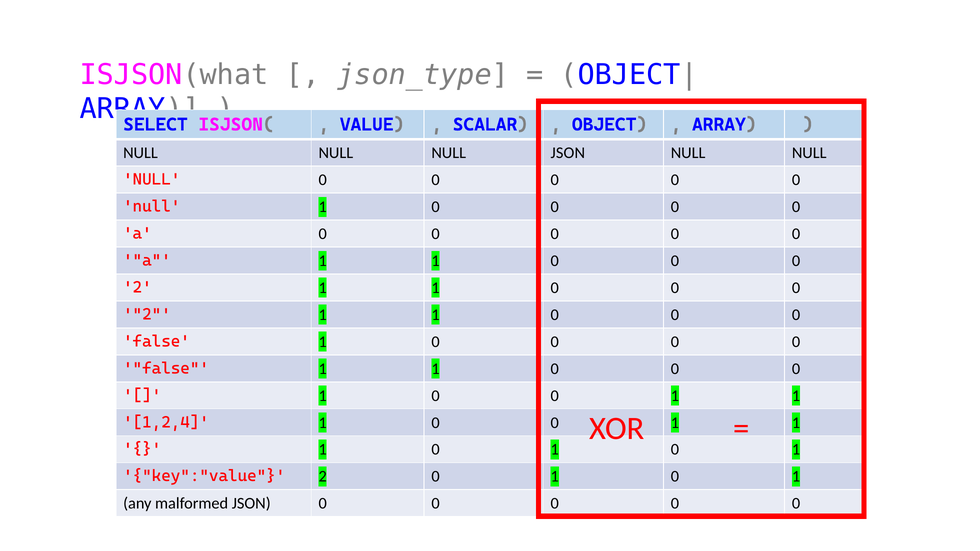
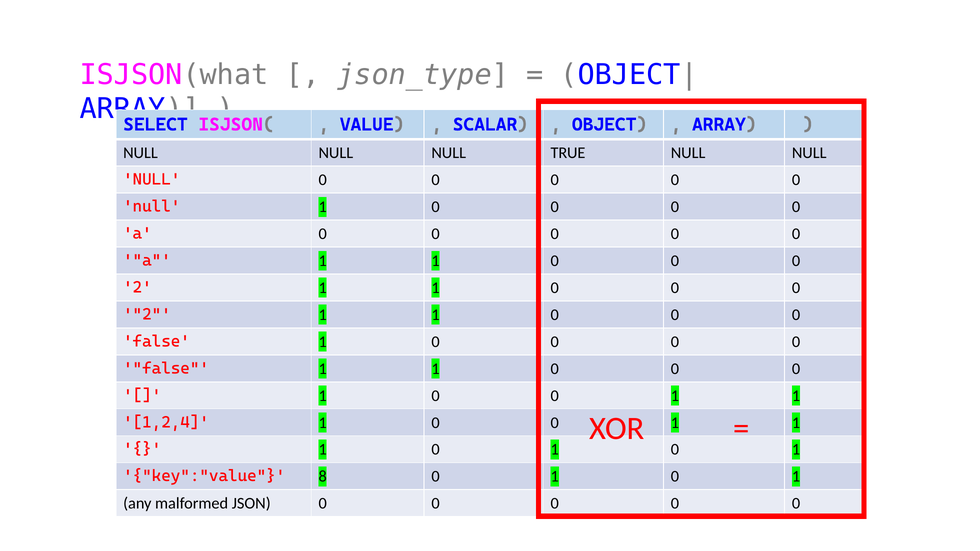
NULL JSON: JSON -> TRUE
key":"value 2: 2 -> 8
